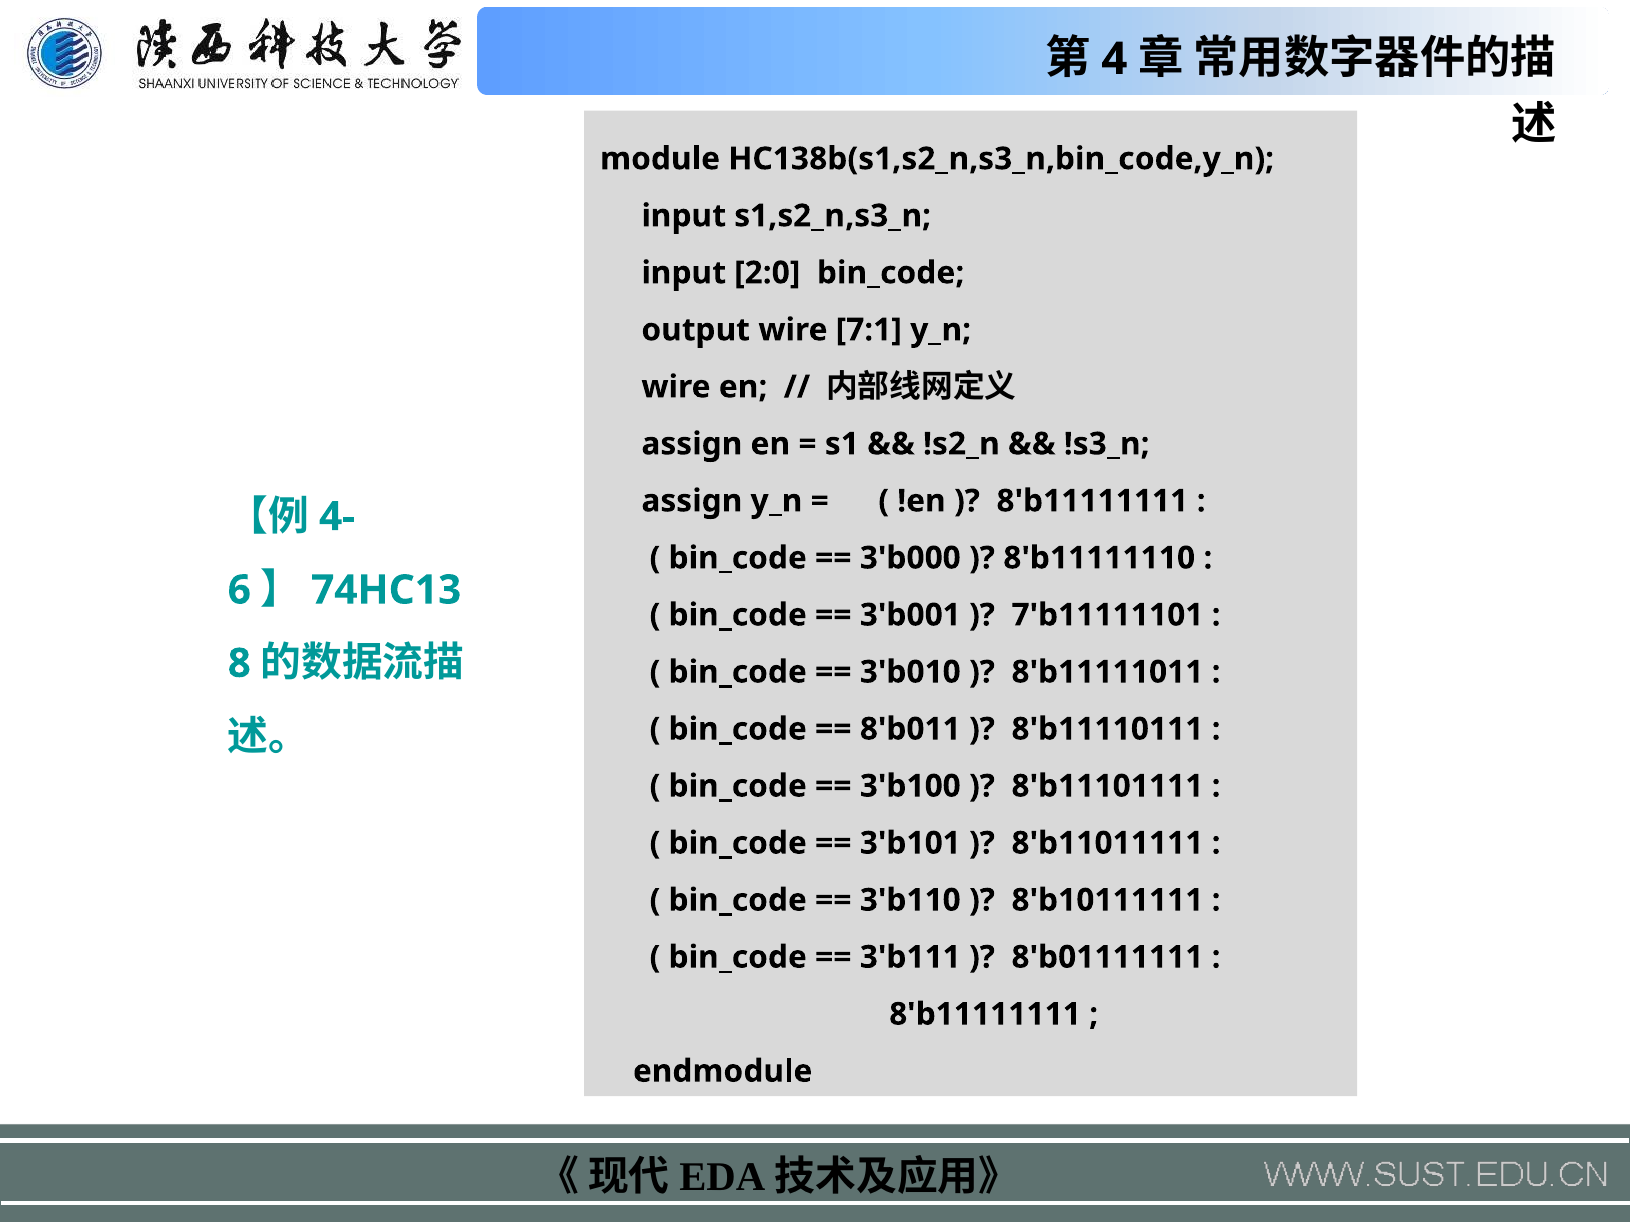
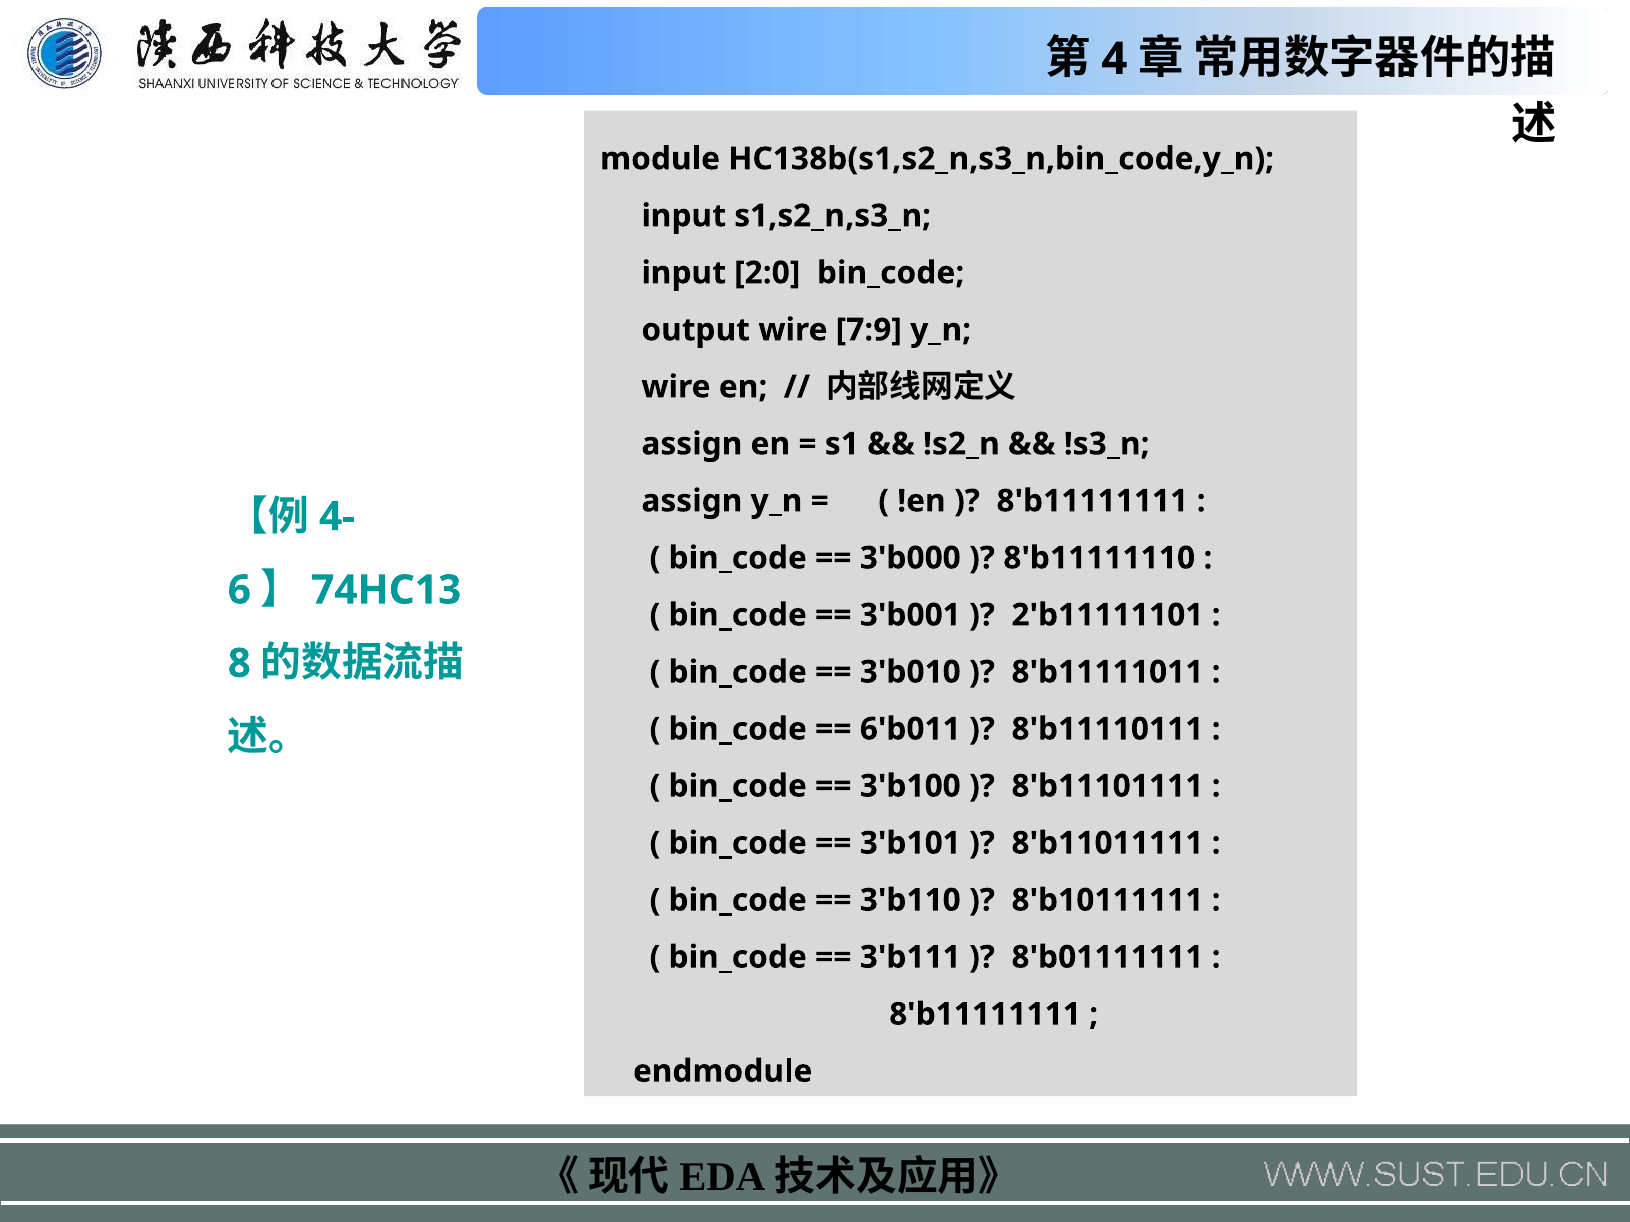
7:1: 7:1 -> 7:9
7'b11111101: 7'b11111101 -> 2'b11111101
8'b011: 8'b011 -> 6'b011
